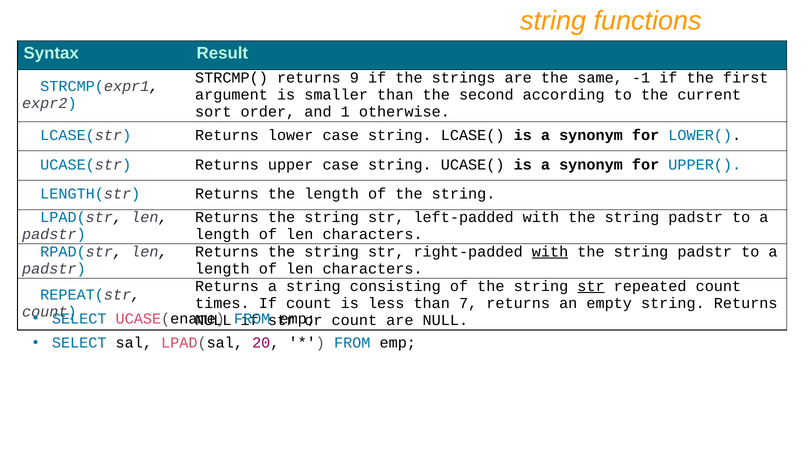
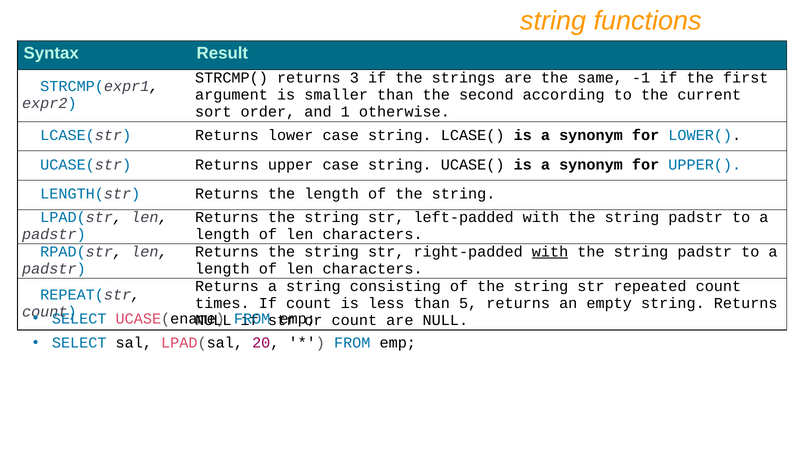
9: 9 -> 3
str at (591, 286) underline: present -> none
7: 7 -> 5
